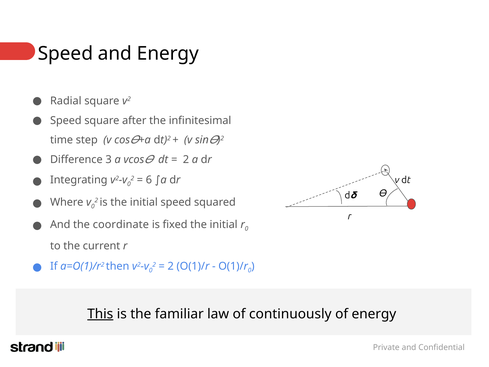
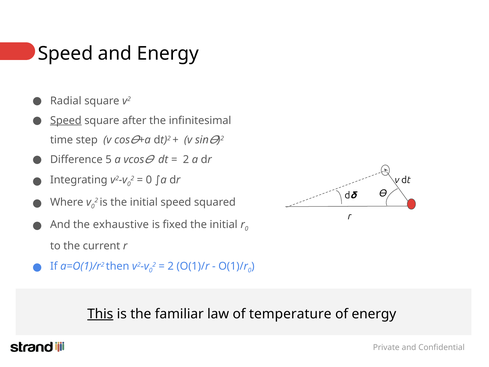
Speed at (66, 120) underline: none -> present
3: 3 -> 5
6 at (149, 180): 6 -> 0
coordinate: coordinate -> exhaustive
continuously: continuously -> temperature
